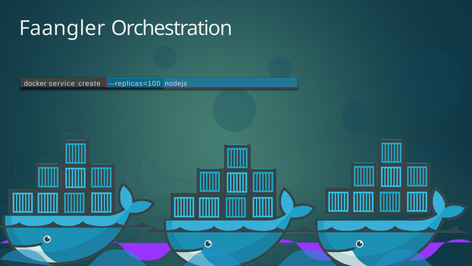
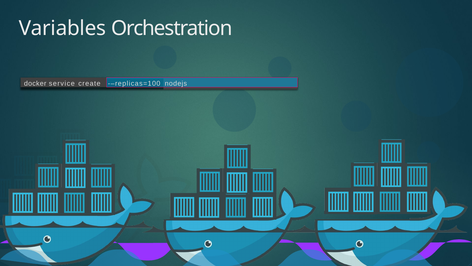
Faangler: Faangler -> Variables
